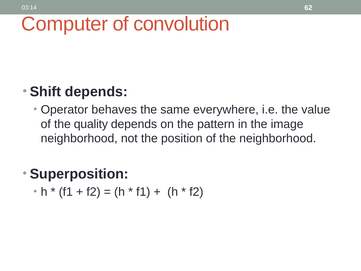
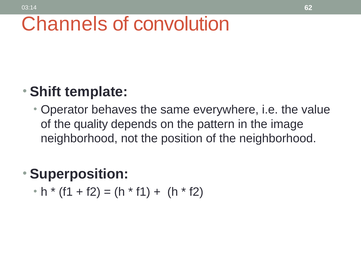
Computer: Computer -> Channels
Shift depends: depends -> template
